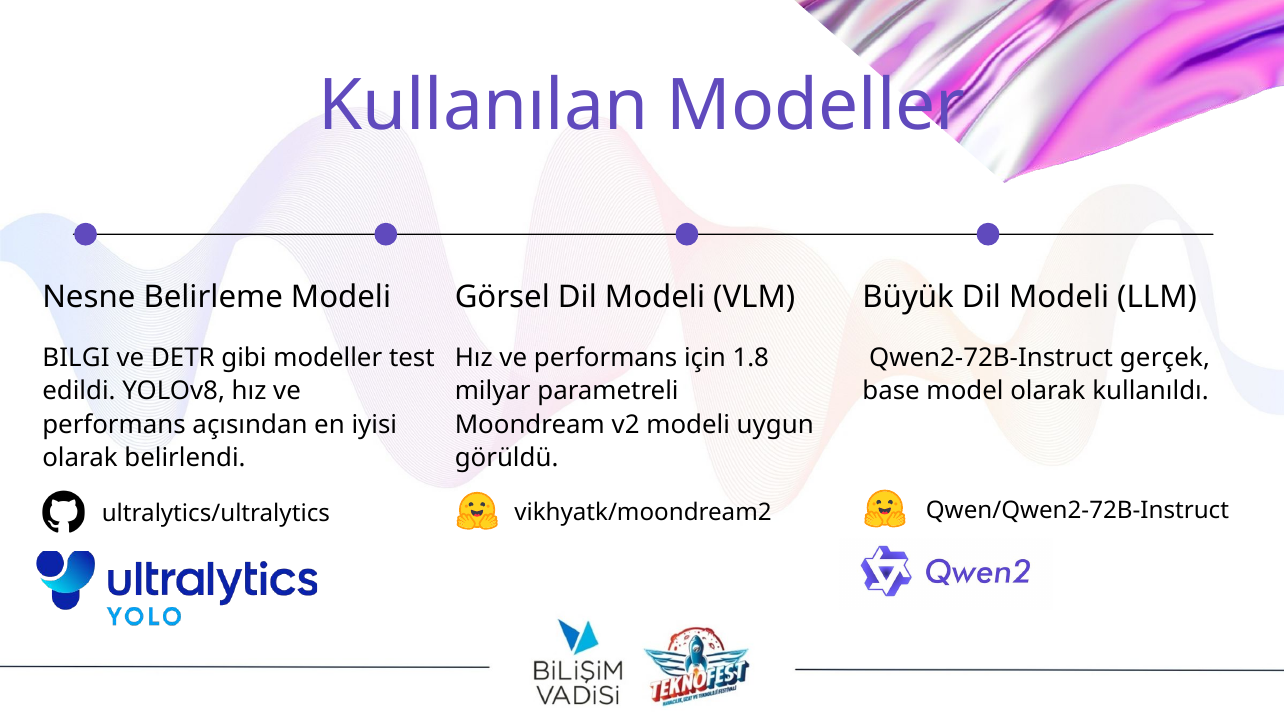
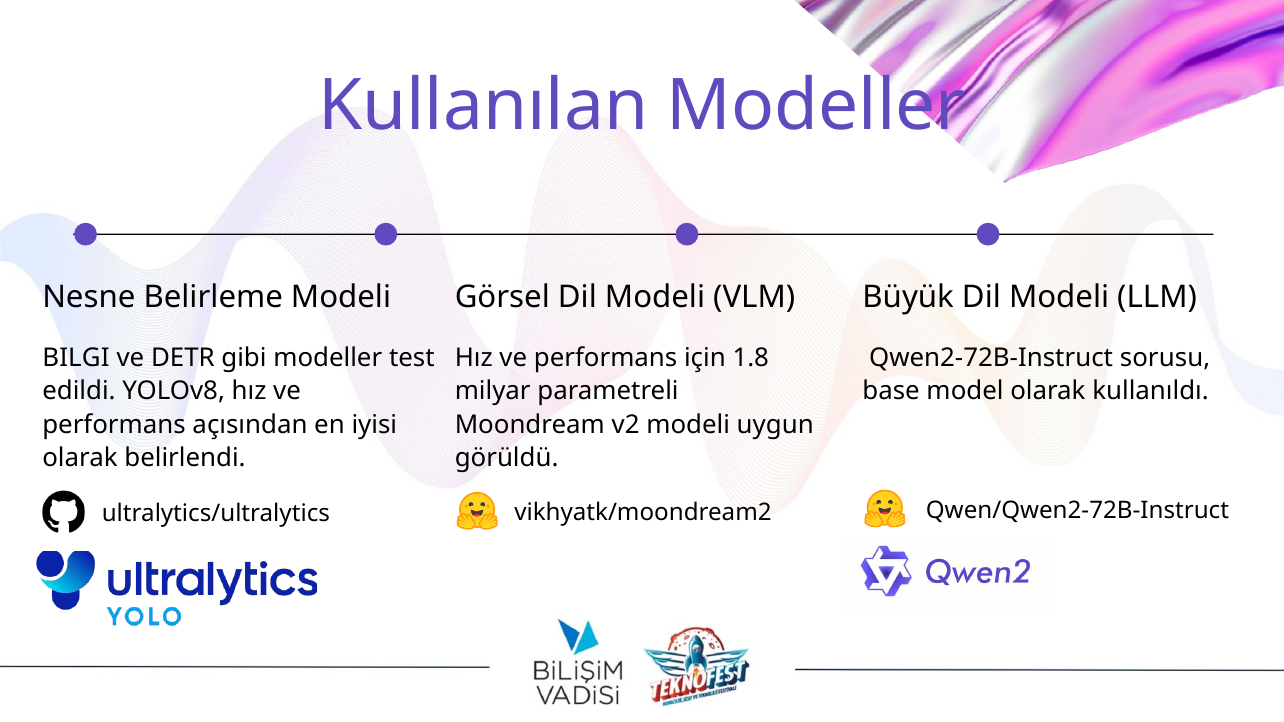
gerçek: gerçek -> sorusu
